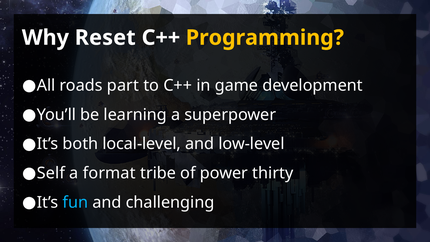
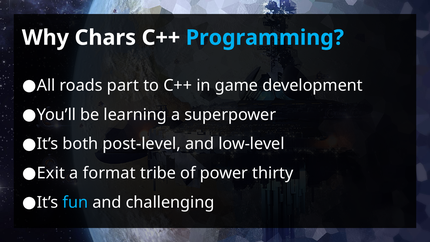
Reset: Reset -> Chars
Programming colour: yellow -> light blue
local-level: local-level -> post-level
Self: Self -> Exit
